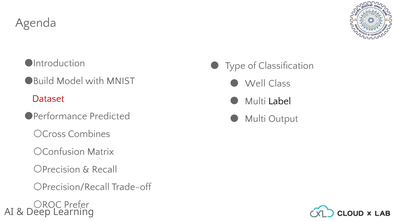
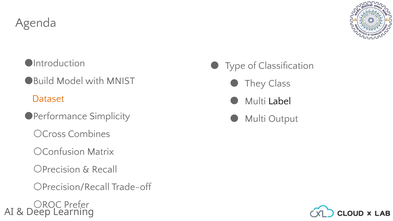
Well: Well -> They
Dataset colour: red -> orange
Predicted: Predicted -> Simplicity
